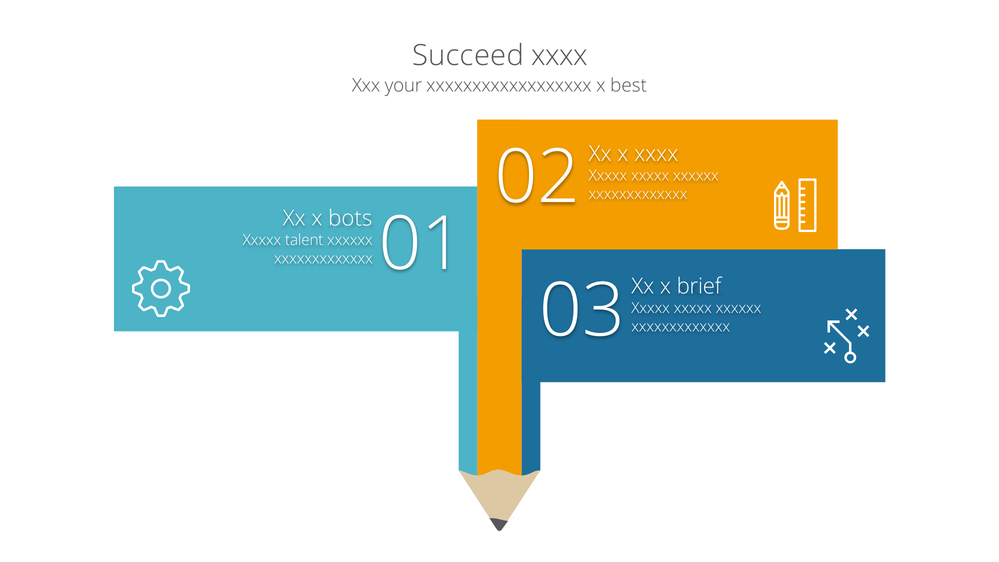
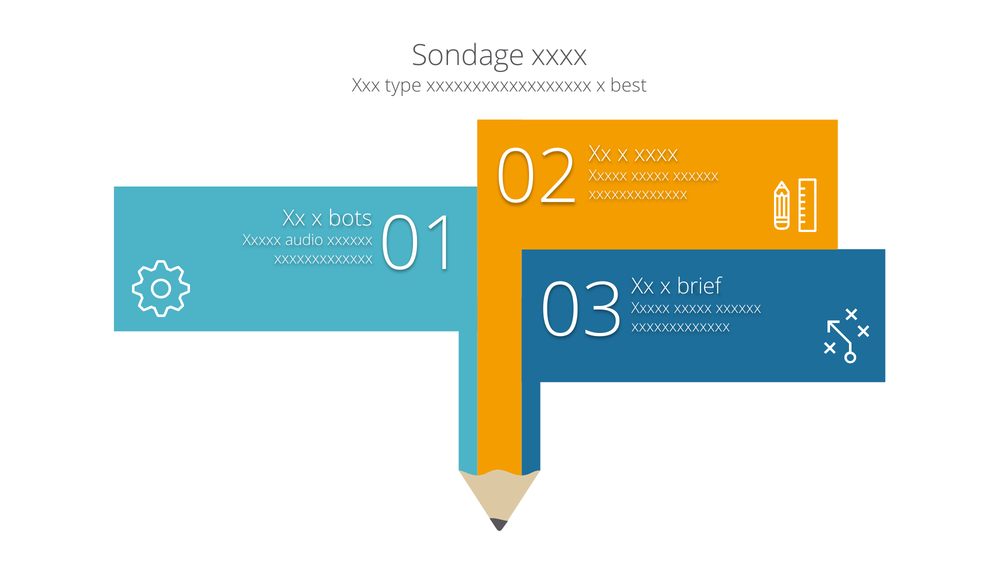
Succeed: Succeed -> Sondage
your: your -> type
talent: talent -> audio
